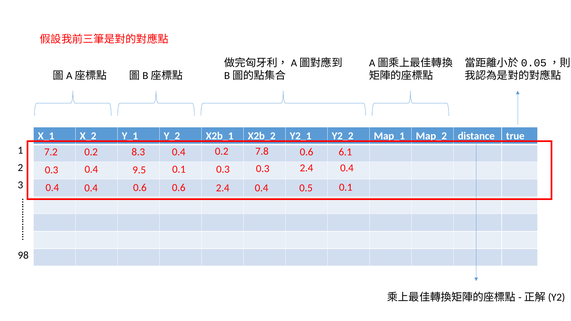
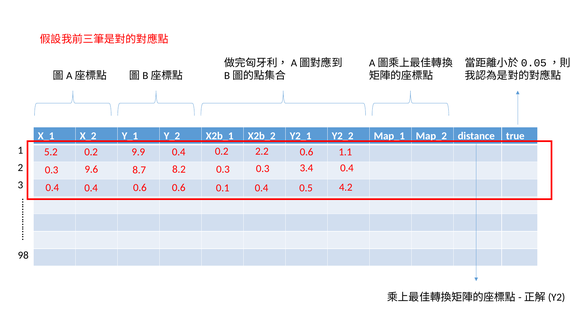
7.8: 7.8 -> 2.2
6.1: 6.1 -> 1.1
7.2: 7.2 -> 5.2
8.3: 8.3 -> 9.9
0.1 at (179, 169): 0.1 -> 8.2
0.4 at (91, 169): 0.4 -> 9.6
0.3 2.4: 2.4 -> 3.4
9.5: 9.5 -> 8.7
2.4 at (223, 188): 2.4 -> 0.1
0.5 0.1: 0.1 -> 4.2
